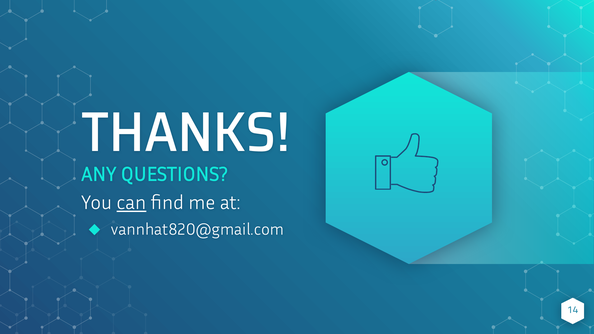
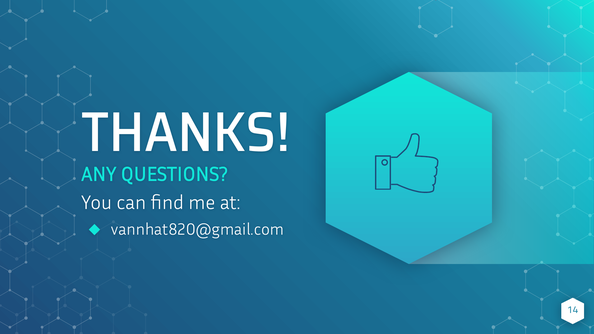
can underline: present -> none
